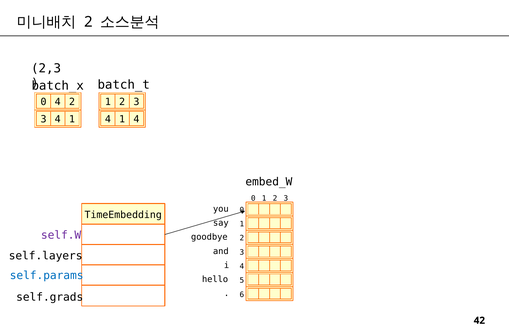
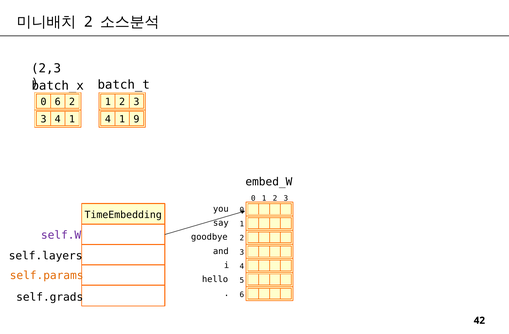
0 4: 4 -> 6
1 4: 4 -> 9
self.params colour: blue -> orange
